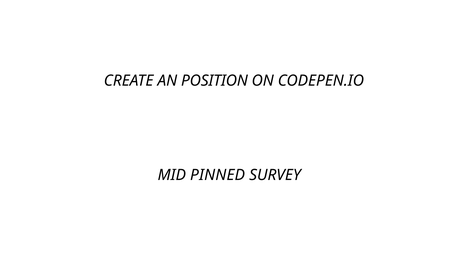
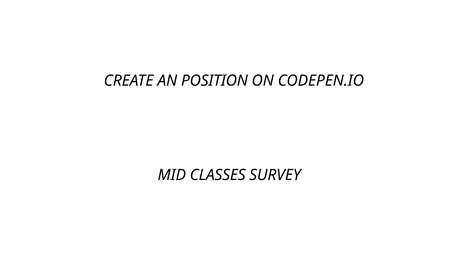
PINNED: PINNED -> CLASSES
